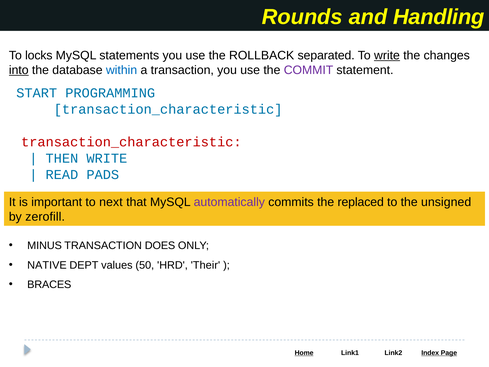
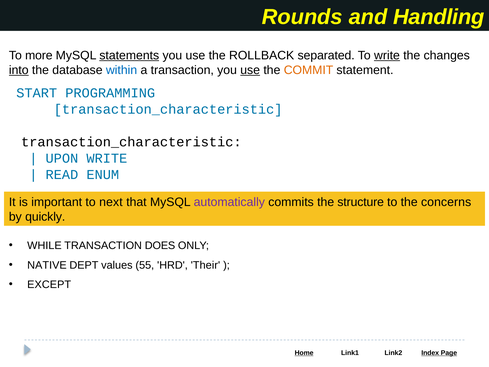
locks: locks -> more
statements underline: none -> present
use at (250, 70) underline: none -> present
COMMIT colour: purple -> orange
transaction_characteristic at (131, 142) colour: red -> black
THEN: THEN -> UPON
PADS: PADS -> ENUM
replaced: replaced -> structure
unsigned: unsigned -> concerns
zerofill: zerofill -> quickly
MINUS: MINUS -> WHILE
50: 50 -> 55
BRACES: BRACES -> EXCEPT
